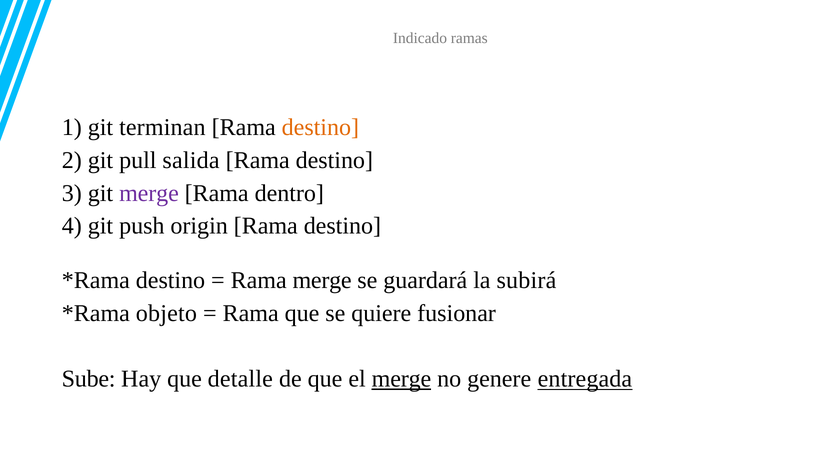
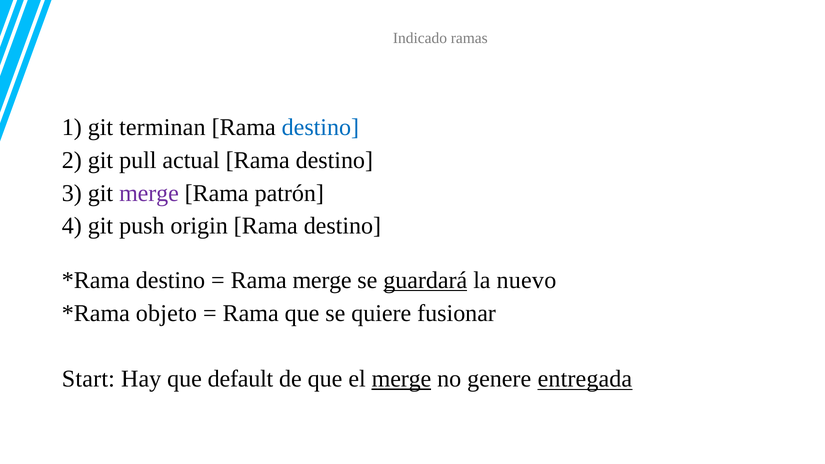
destino at (320, 127) colour: orange -> blue
salida: salida -> actual
dentro: dentro -> patrón
guardará underline: none -> present
subirá: subirá -> nuevo
Sube: Sube -> Start
detalle: detalle -> default
